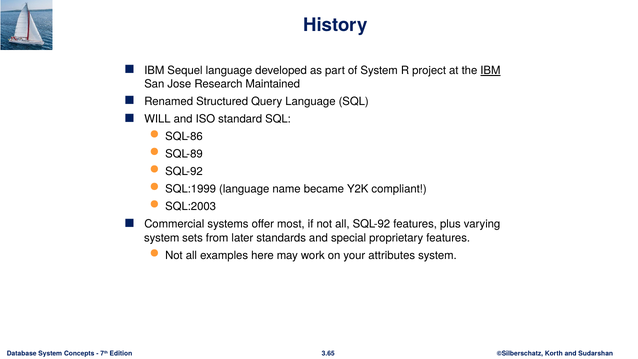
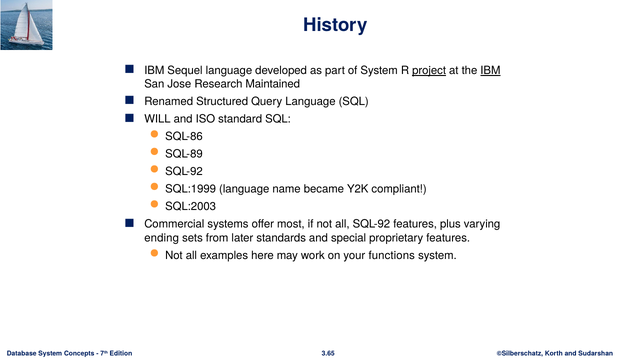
project underline: none -> present
system at (162, 238): system -> ending
attributes: attributes -> functions
